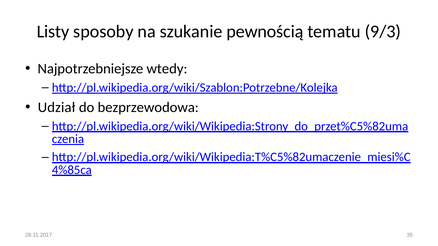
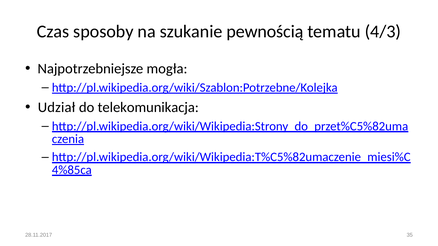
Listy: Listy -> Czas
9/3: 9/3 -> 4/3
wtedy: wtedy -> mogła
bezprzewodowa: bezprzewodowa -> telekomunikacja
